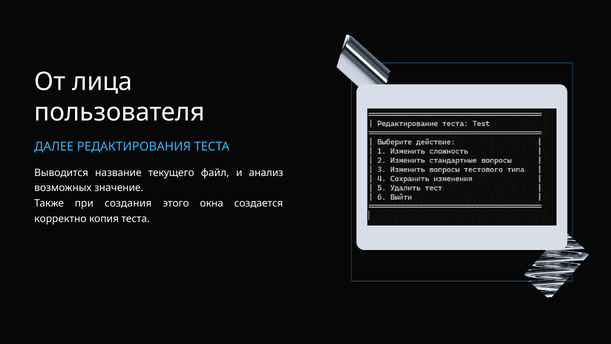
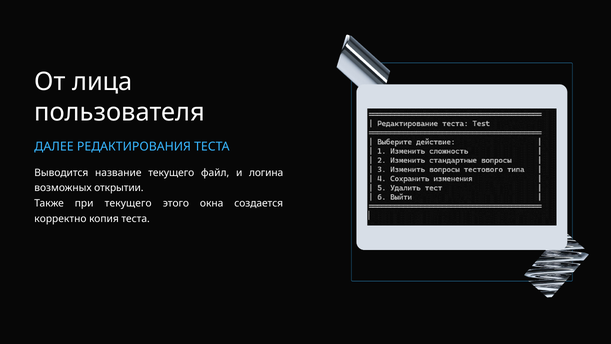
анализ: анализ -> логина
значение: значение -> открытии
при создания: создания -> текущего
